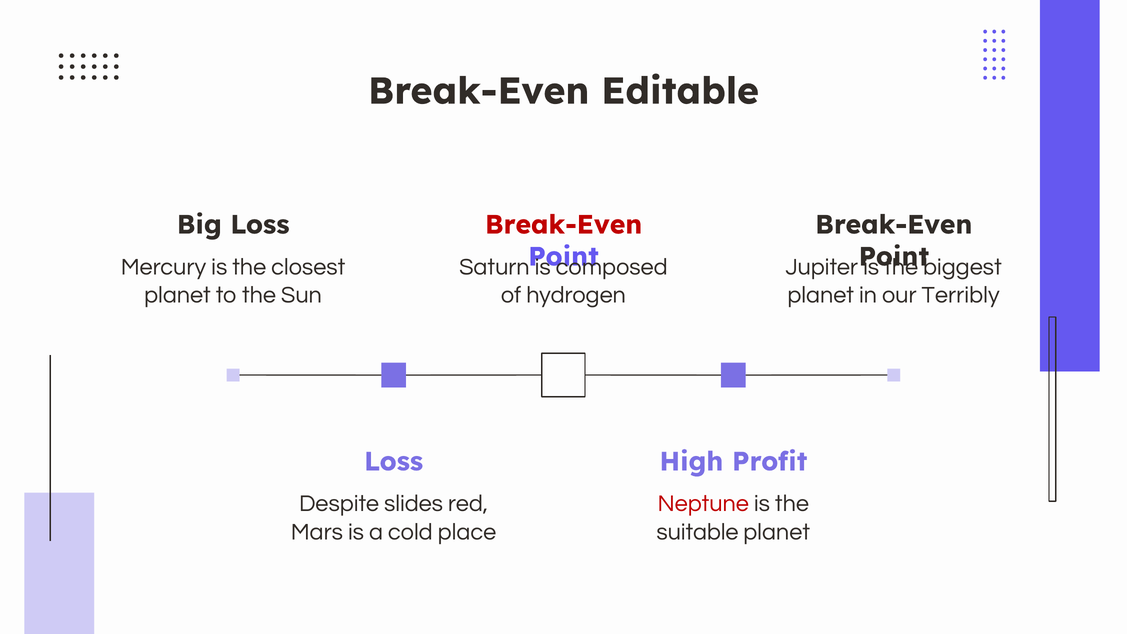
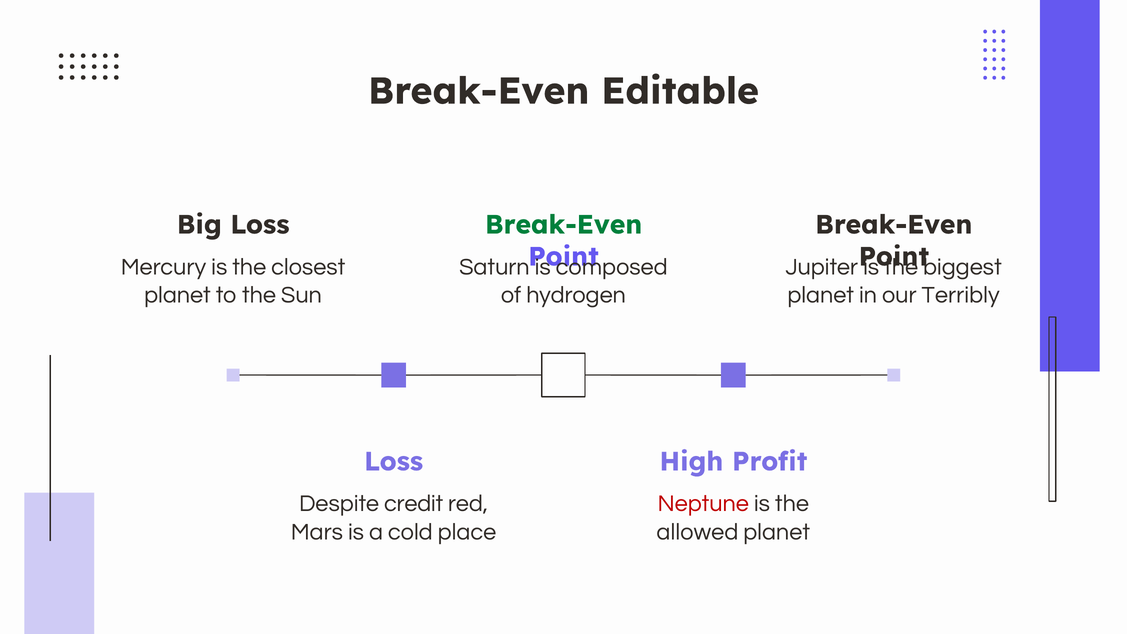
Break-Even at (564, 225) colour: red -> green
slides: slides -> credit
suitable: suitable -> allowed
